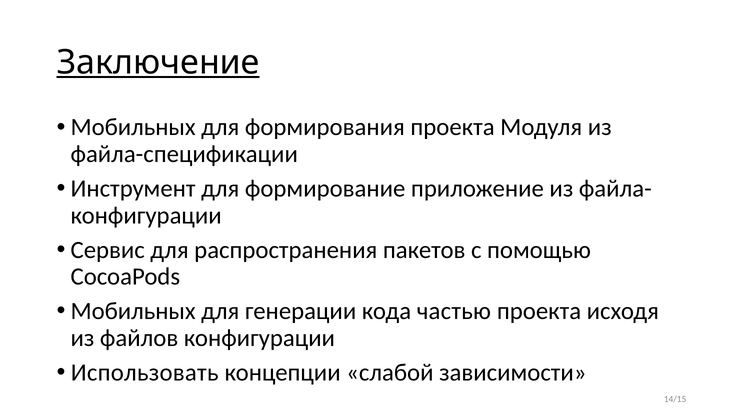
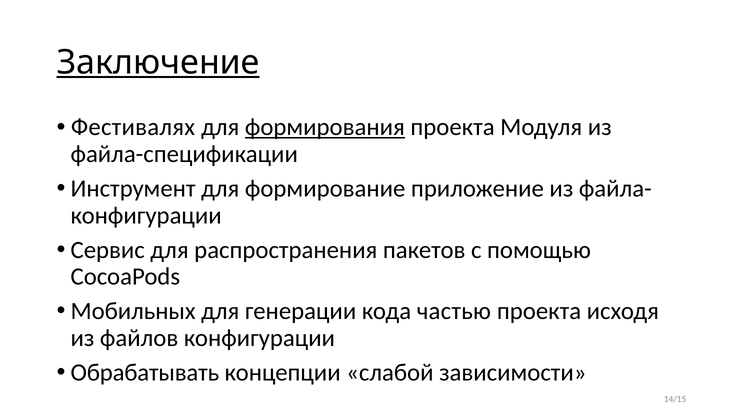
Мобильных at (133, 127): Мобильных -> Фестивалях
формирования underline: none -> present
Использовать: Использовать -> Обрабатывать
